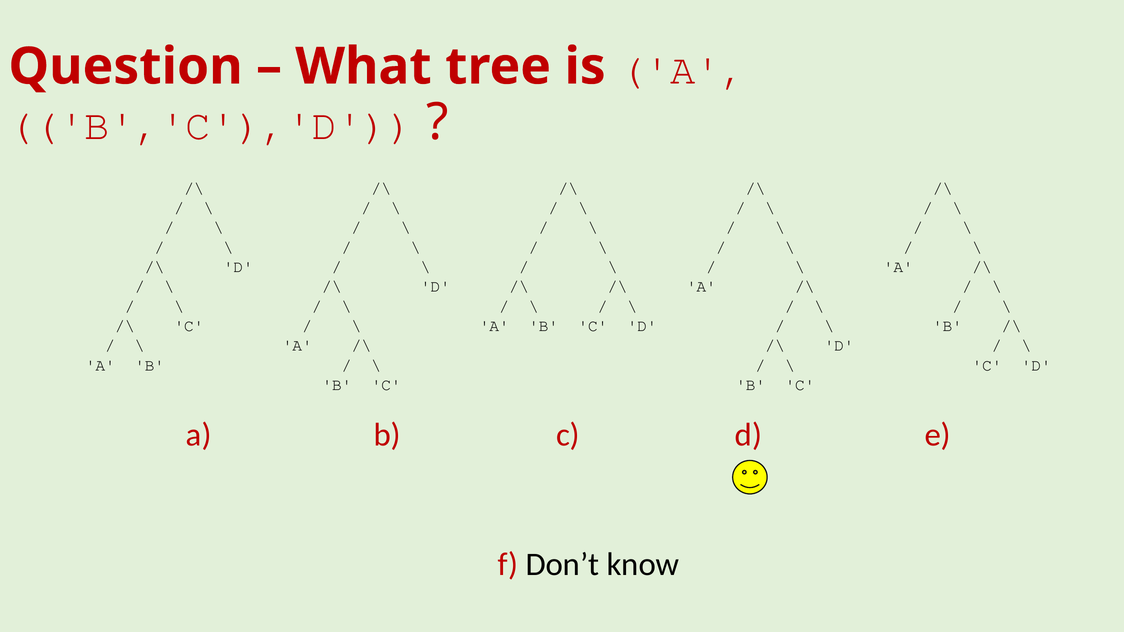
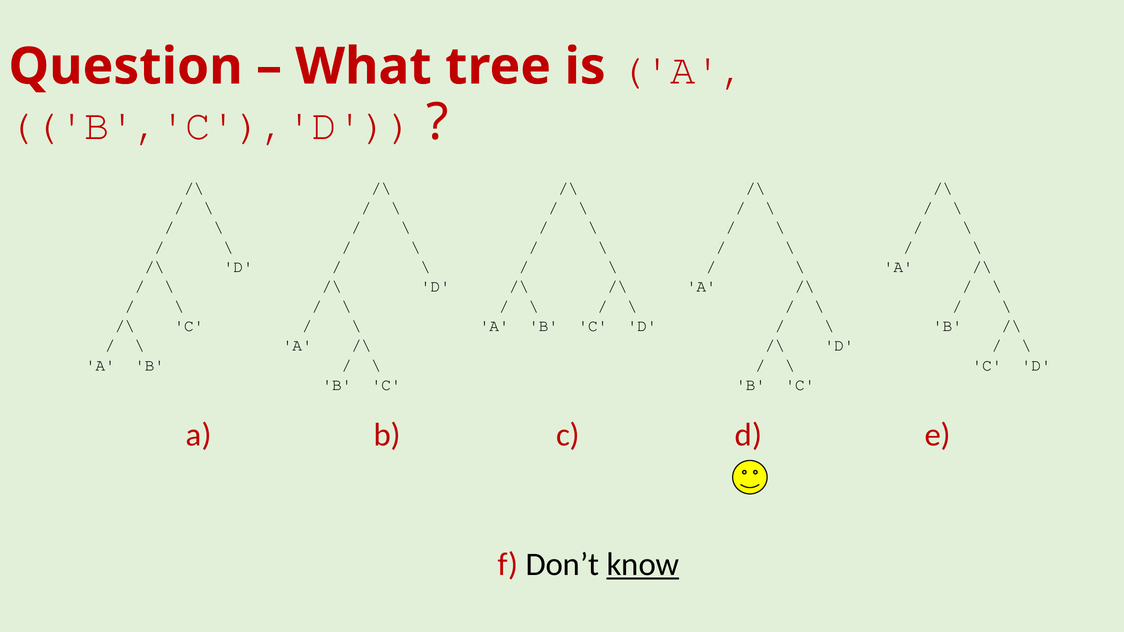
know underline: none -> present
